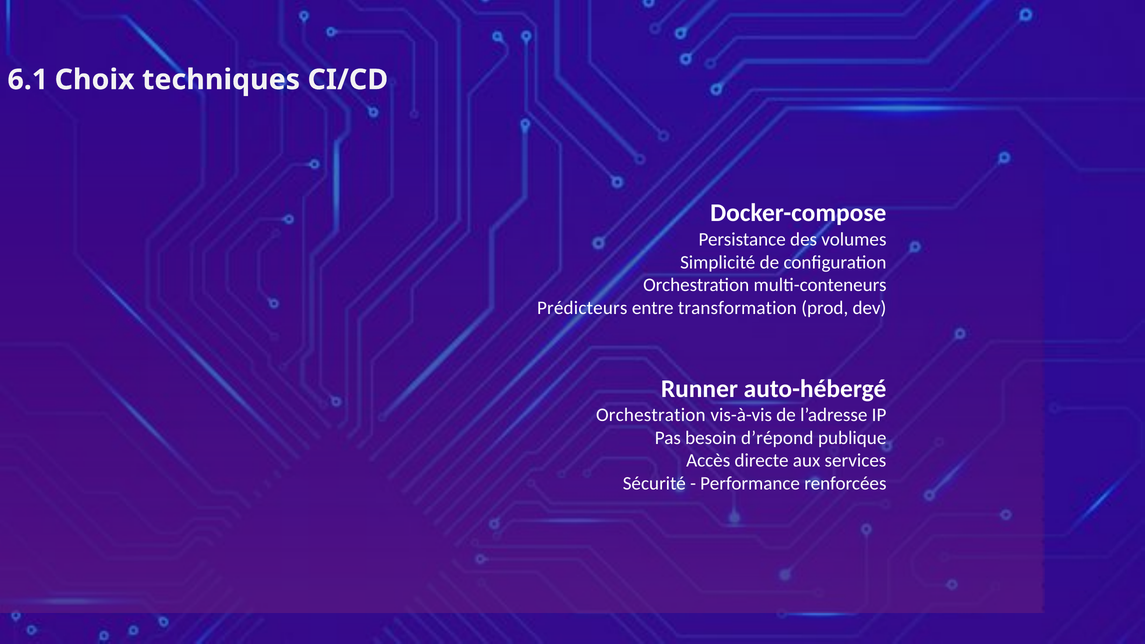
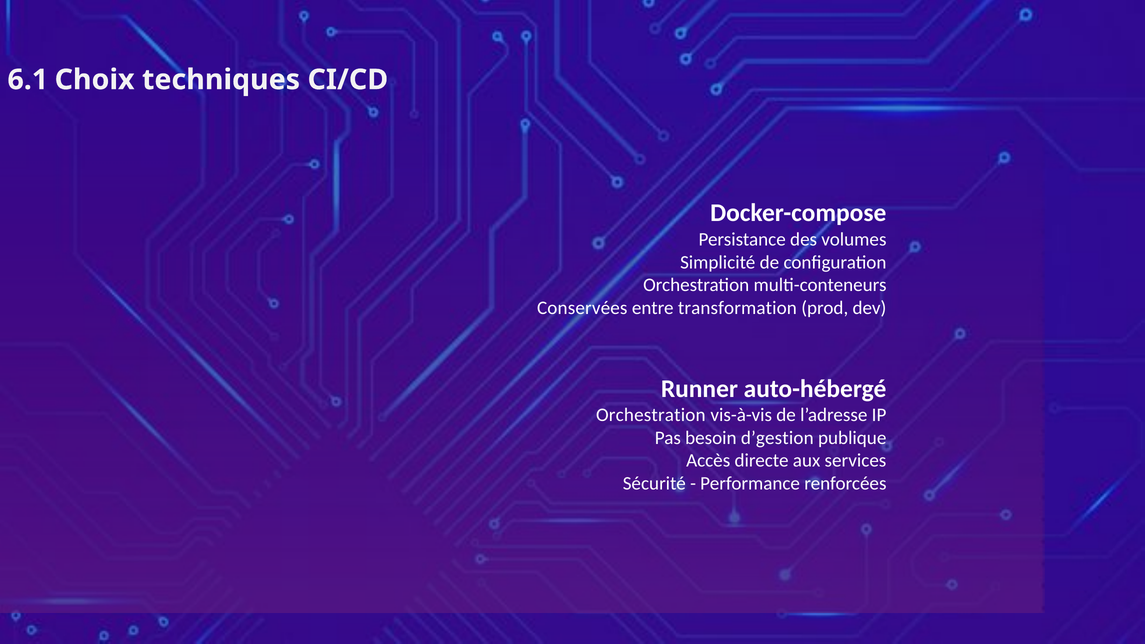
Prédicteurs: Prédicteurs -> Conservées
d’répond: d’répond -> d’gestion
